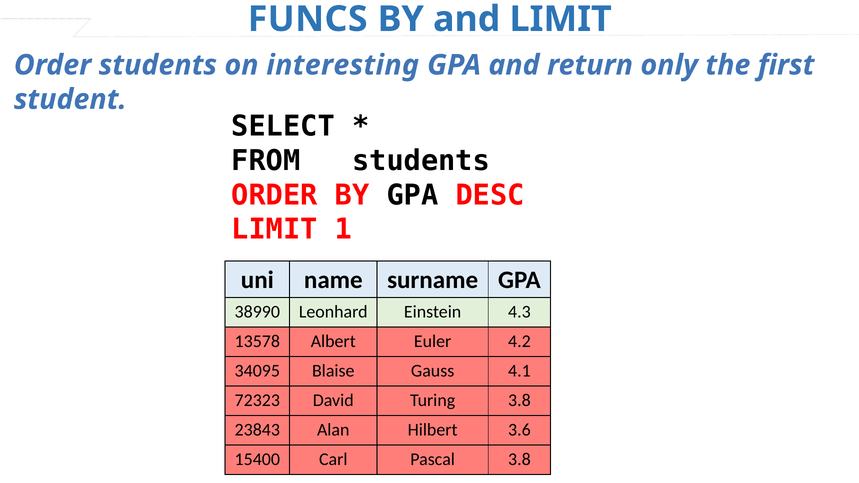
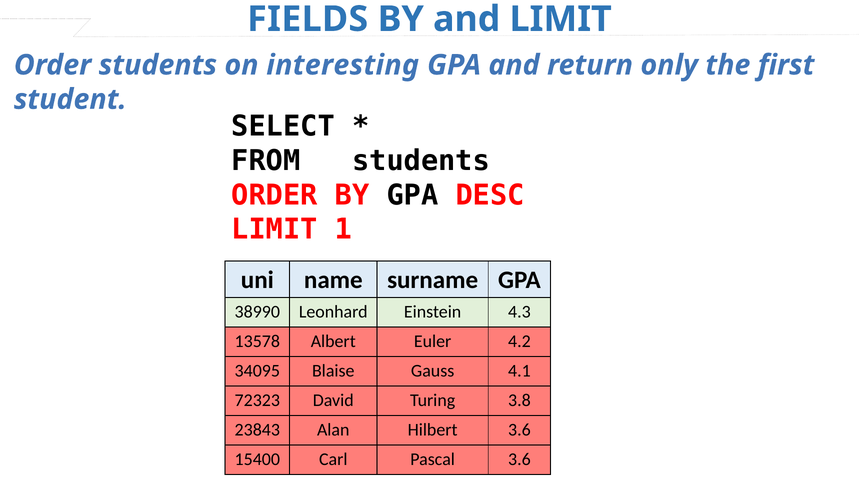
FUNCS: FUNCS -> FIELDS
Pascal 3.8: 3.8 -> 3.6
